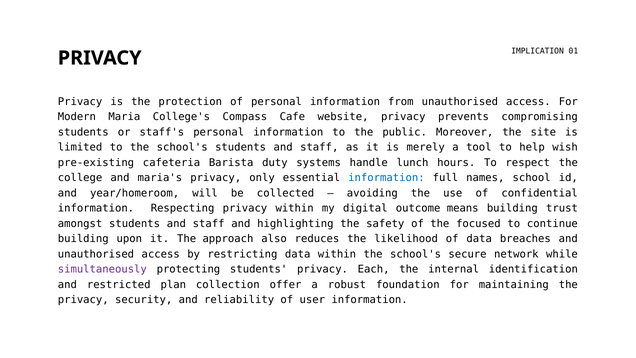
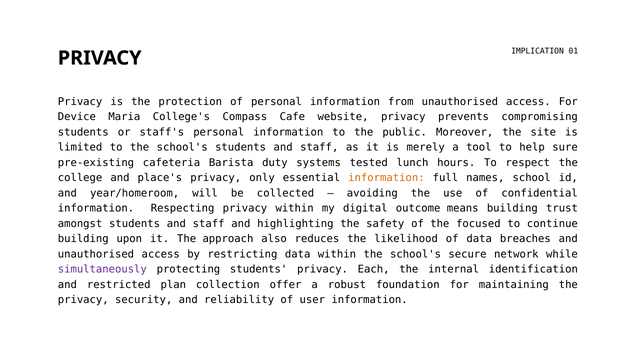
Modern: Modern -> Device
wish: wish -> sure
handle: handle -> tested
maria's: maria's -> place's
information at (386, 178) colour: blue -> orange
